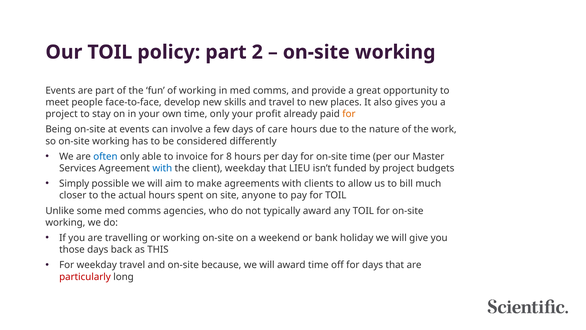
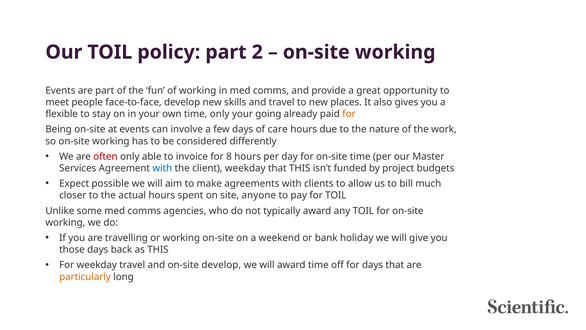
project at (62, 114): project -> flexible
profit: profit -> going
often colour: blue -> red
that LIEU: LIEU -> THIS
Simply: Simply -> Expect
on-site because: because -> develop
particularly colour: red -> orange
